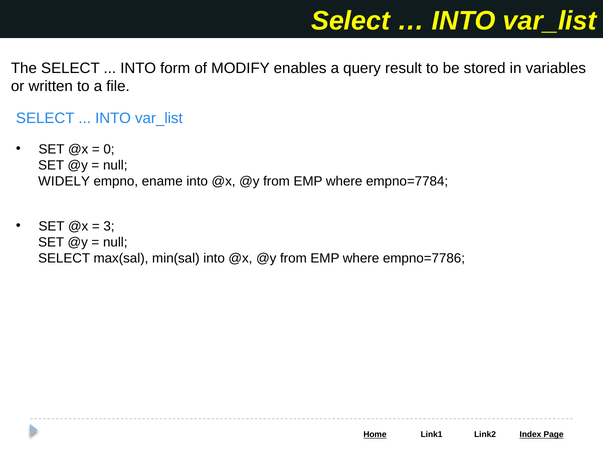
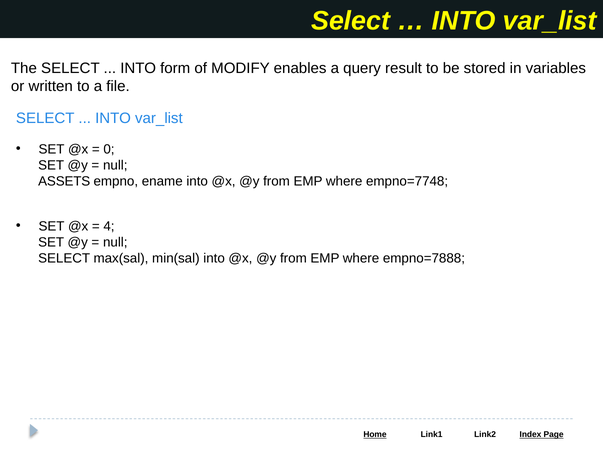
WIDELY: WIDELY -> ASSETS
empno=7784: empno=7784 -> empno=7748
3: 3 -> 4
empno=7786: empno=7786 -> empno=7888
